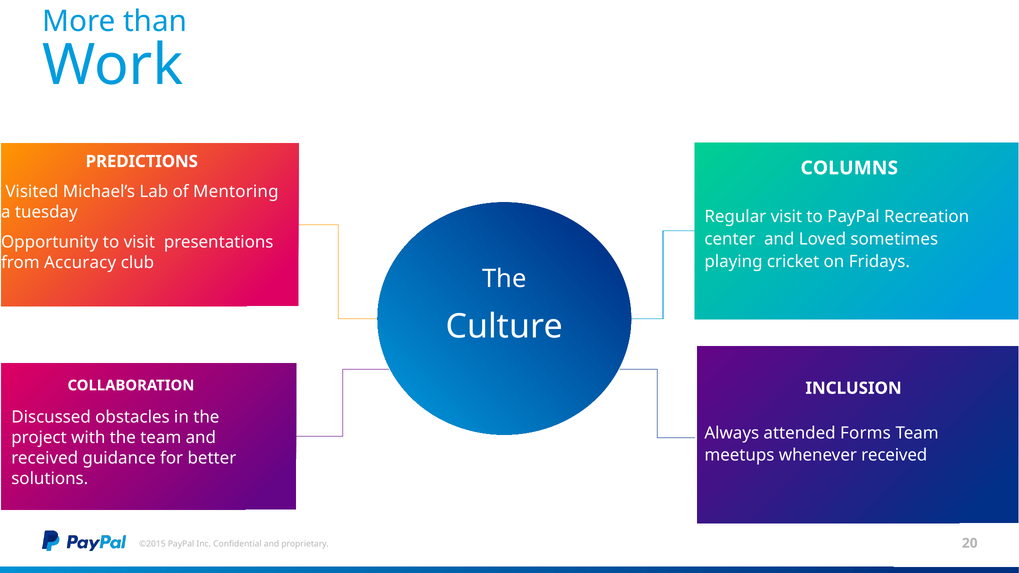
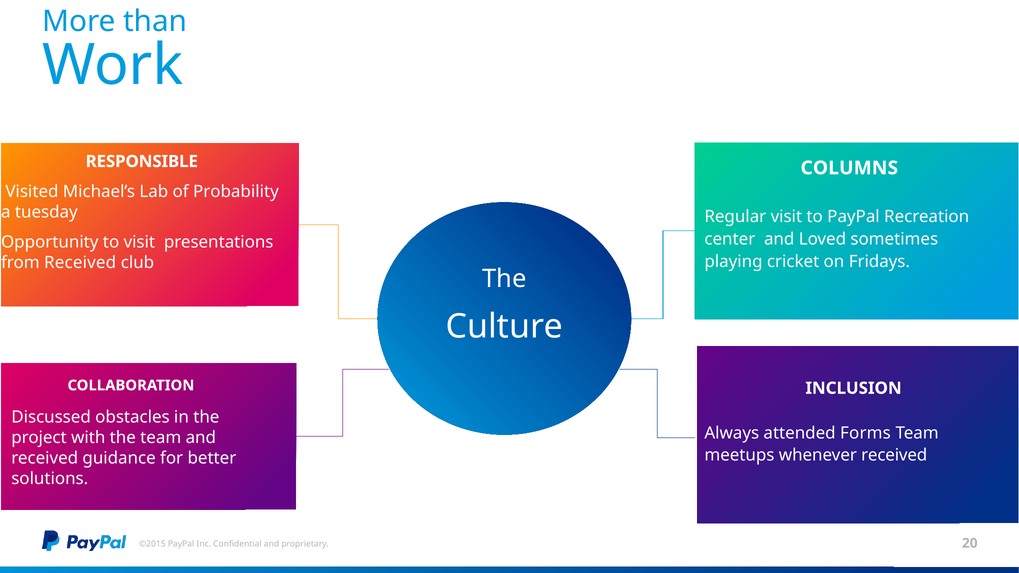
PREDICTIONS: PREDICTIONS -> RESPONSIBLE
Mentoring: Mentoring -> Probability
from Accuracy: Accuracy -> Received
